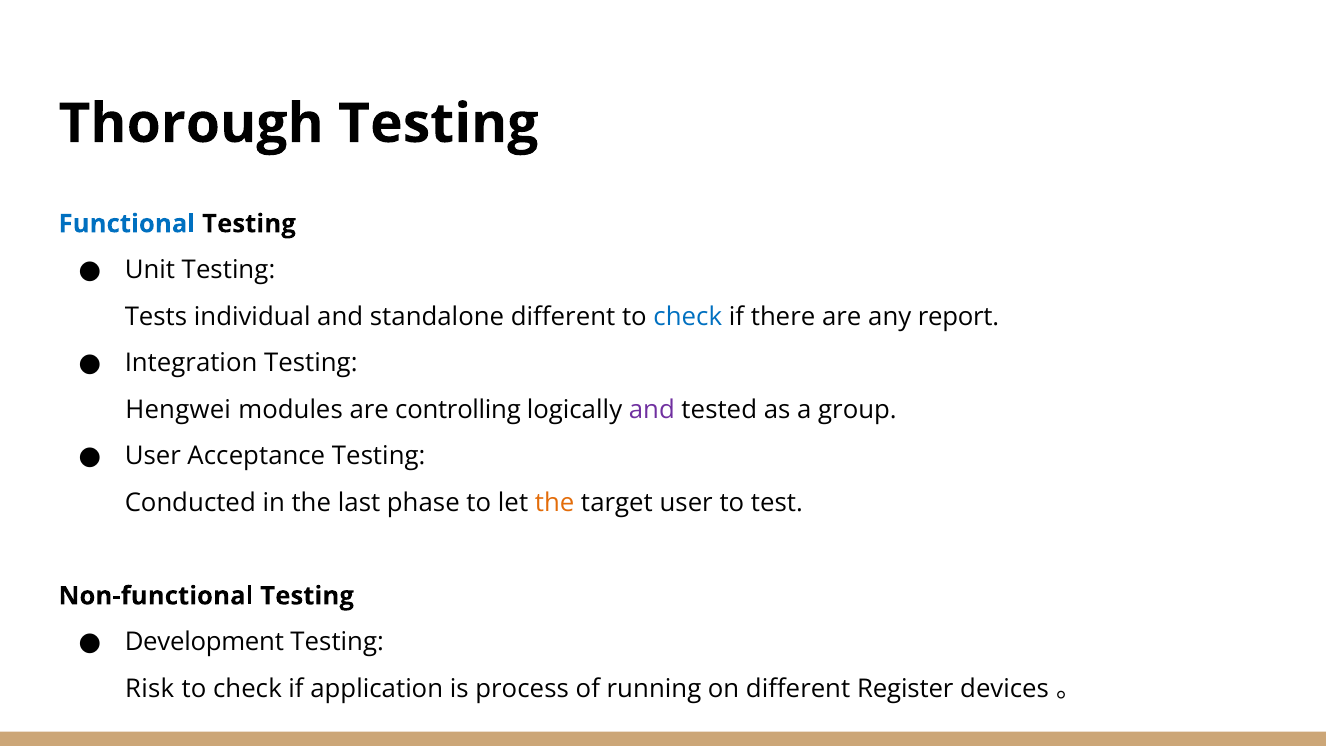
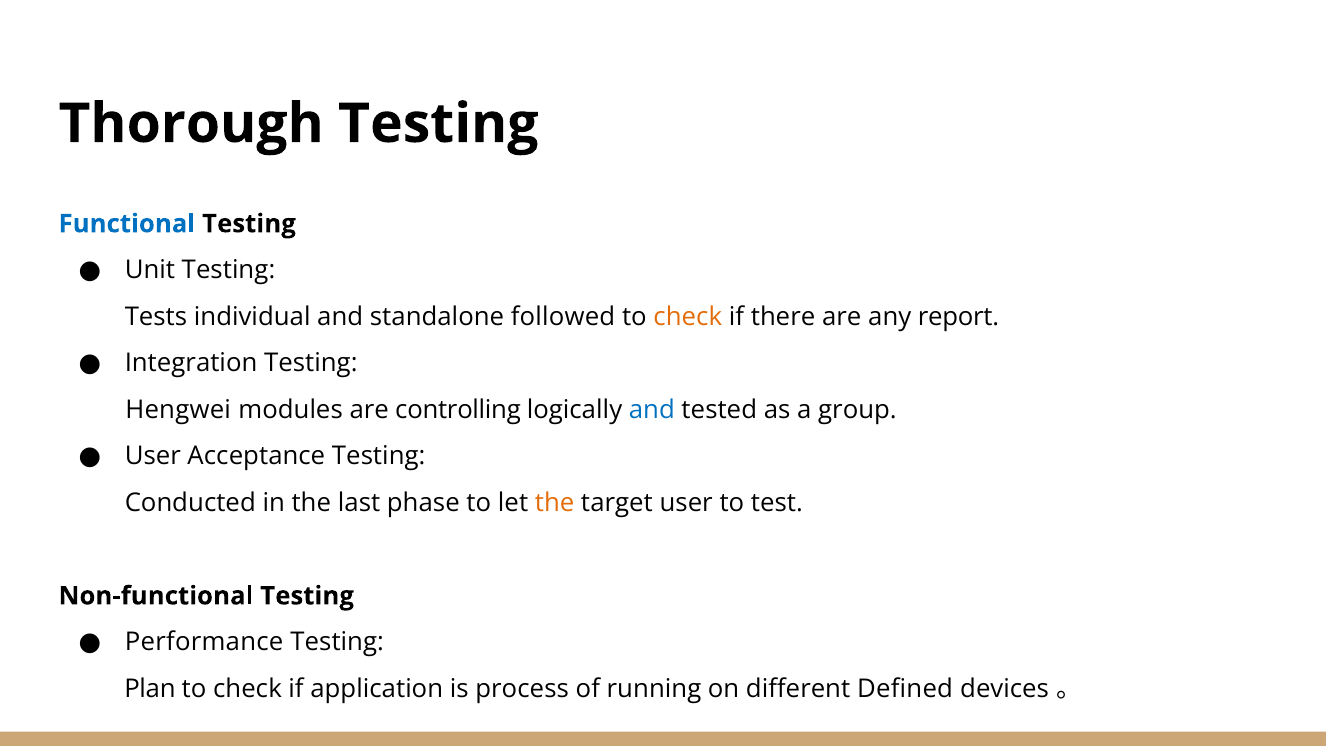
standalone different: different -> followed
check at (688, 317) colour: blue -> orange
and at (652, 410) colour: purple -> blue
Development: Development -> Performance
Risk: Risk -> Plan
Register: Register -> Defined
